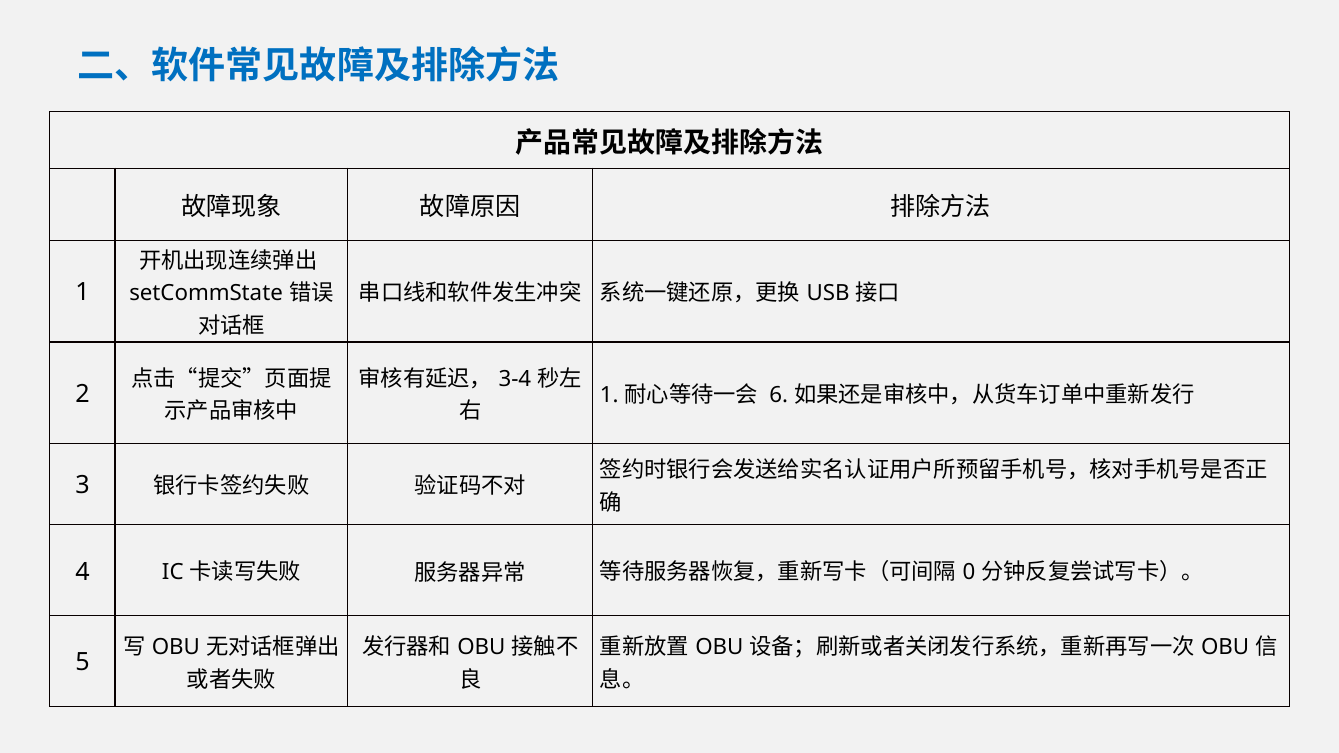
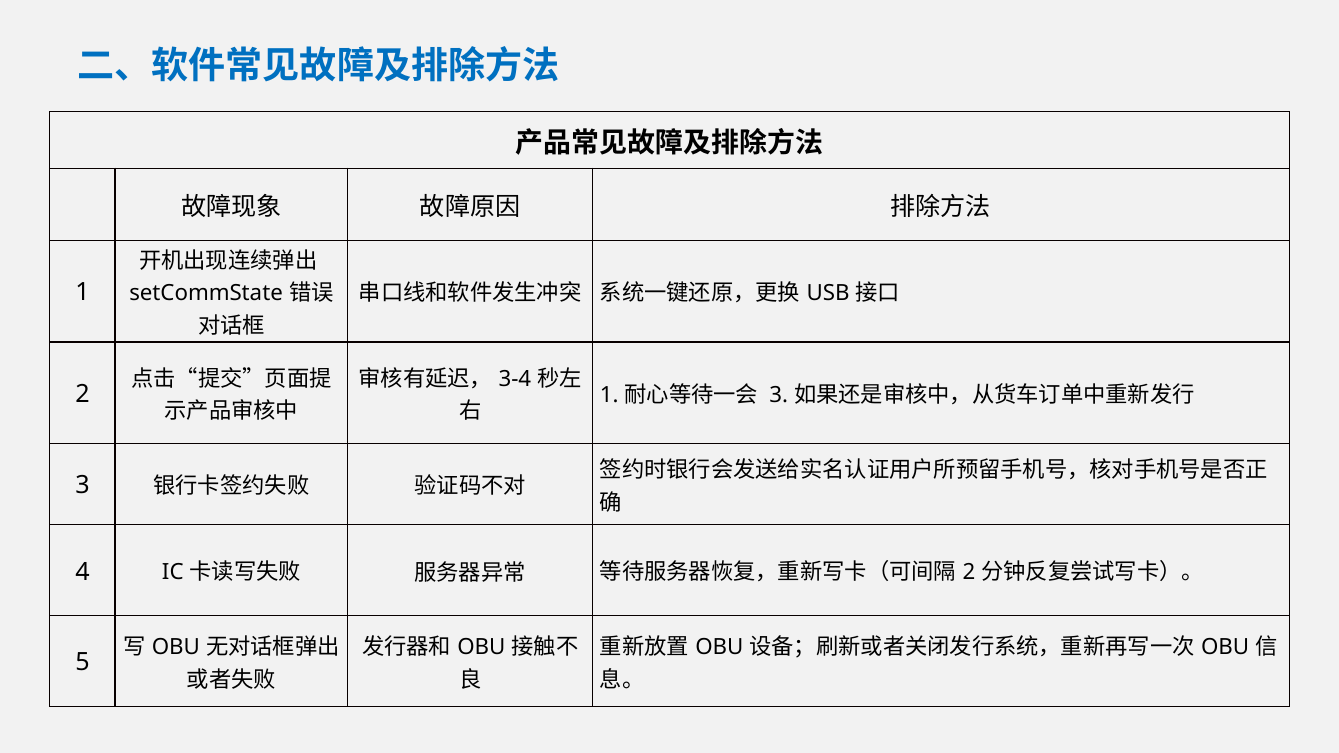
6 at (779, 395): 6 -> 3
0 at (969, 573): 0 -> 2
